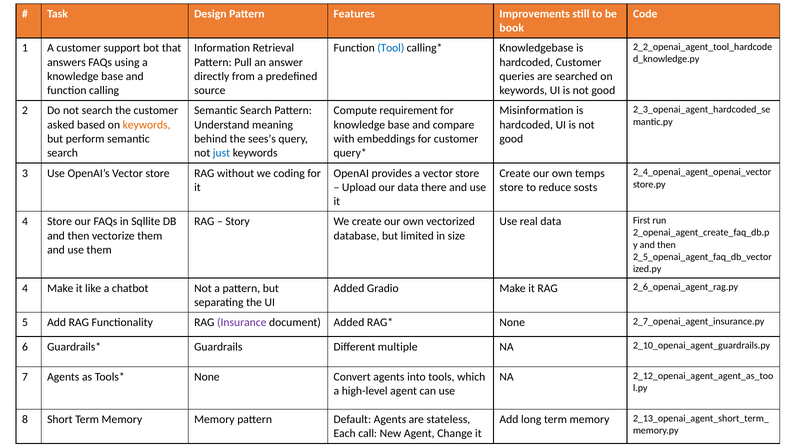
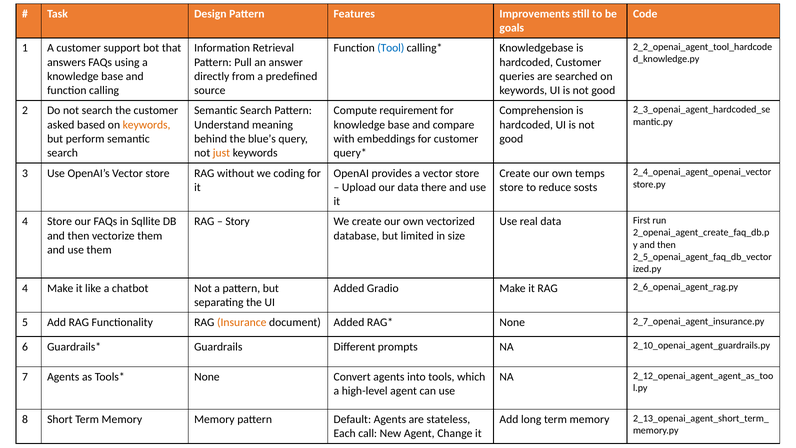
book: book -> goals
Misinformation: Misinformation -> Comprehension
sees’s: sees’s -> blue’s
just colour: blue -> orange
Insurance colour: purple -> orange
multiple: multiple -> prompts
